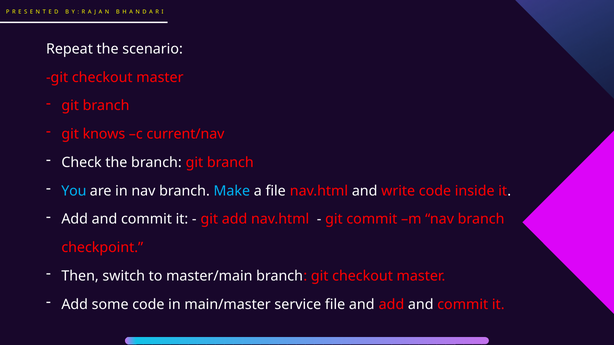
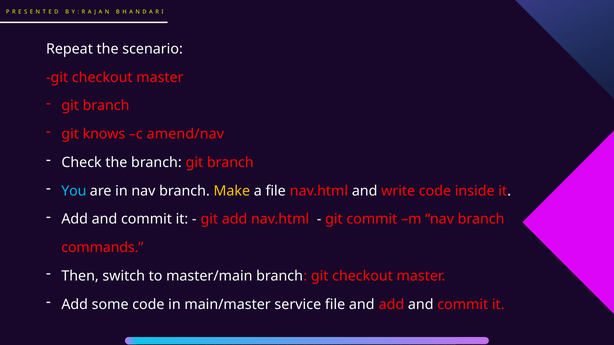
current/nav: current/nav -> amend/nav
Make colour: light blue -> yellow
checkpoint: checkpoint -> commands
